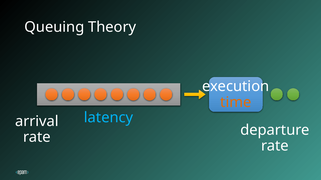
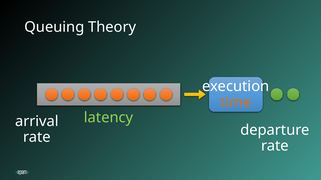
latency colour: light blue -> light green
